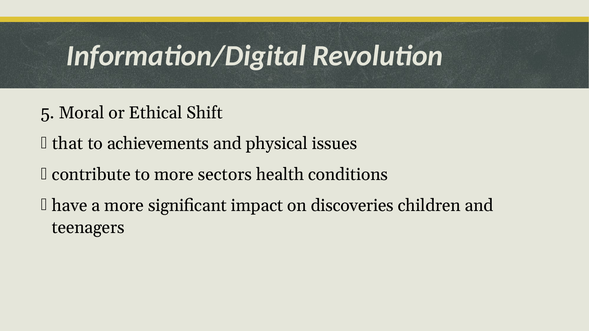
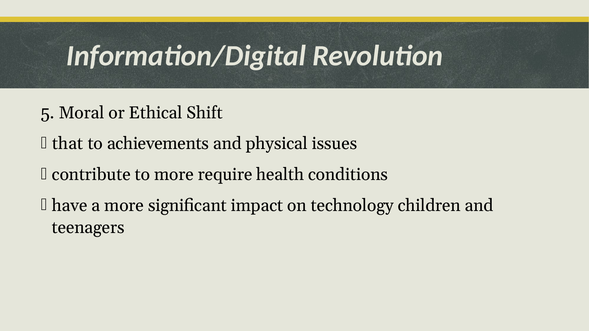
sectors: sectors -> require
discoveries: discoveries -> technology
